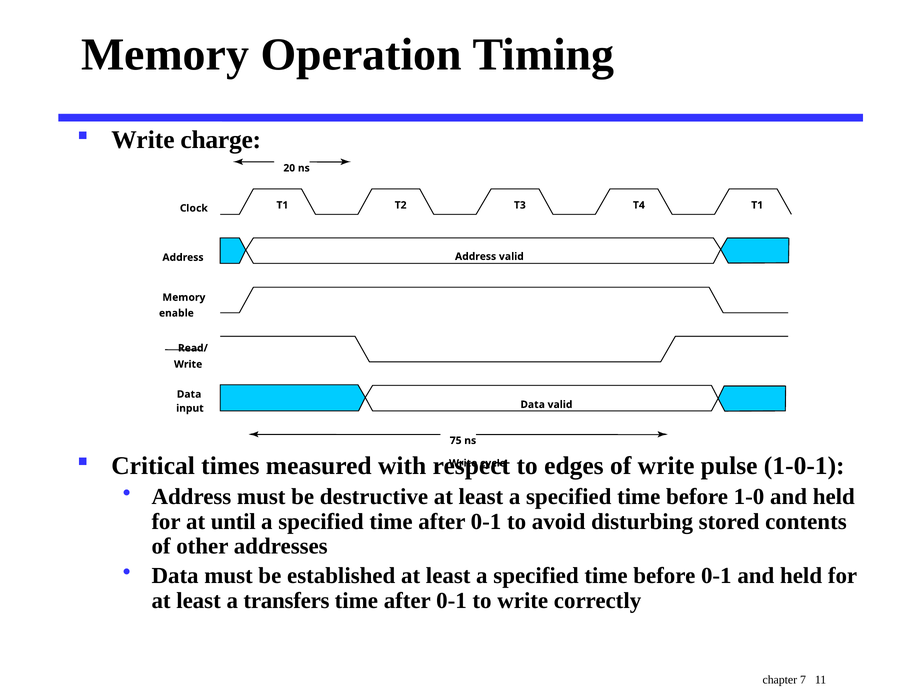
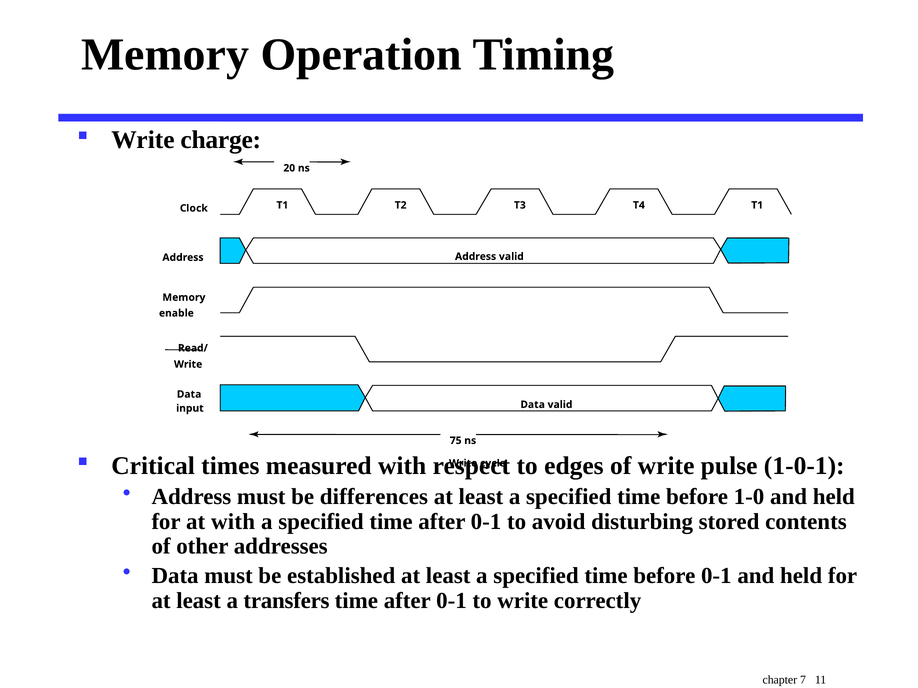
destructive: destructive -> differences
at until: until -> with
